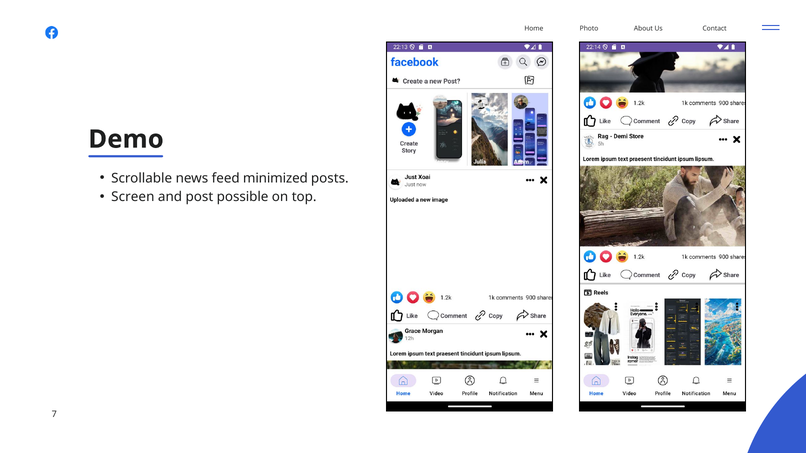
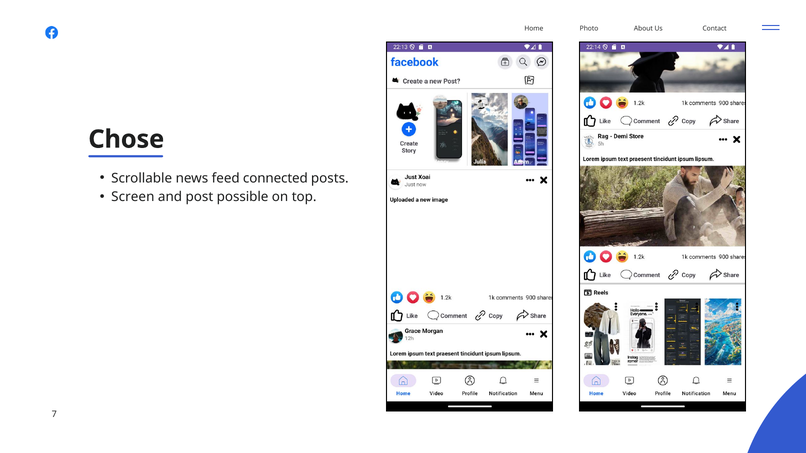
Demo: Demo -> Chose
minimized: minimized -> connected
